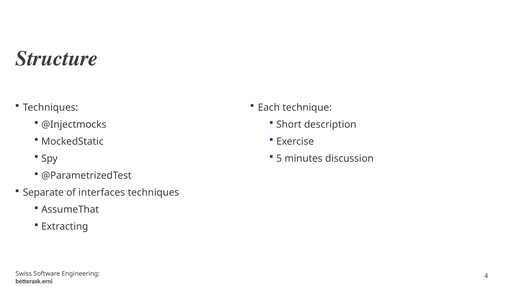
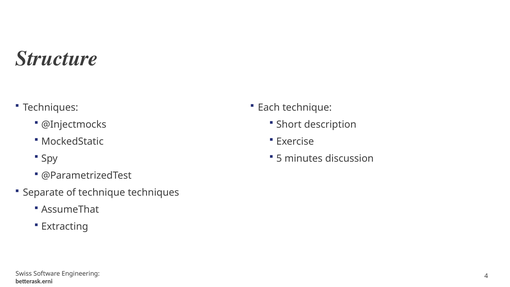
of interfaces: interfaces -> technique
